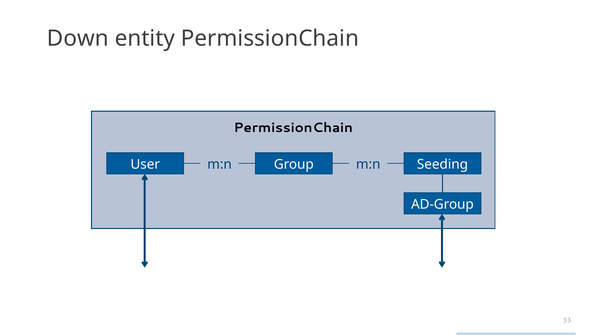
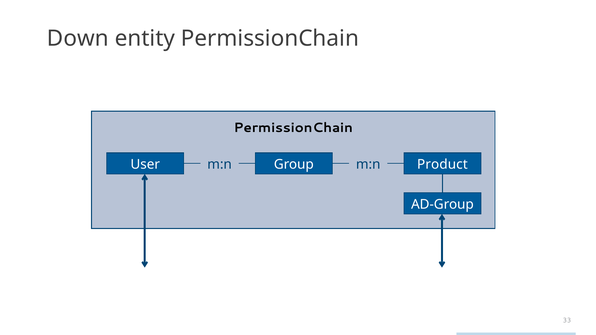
Seeding: Seeding -> Product
